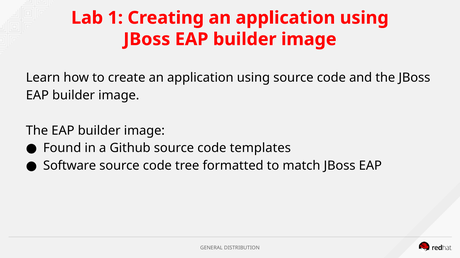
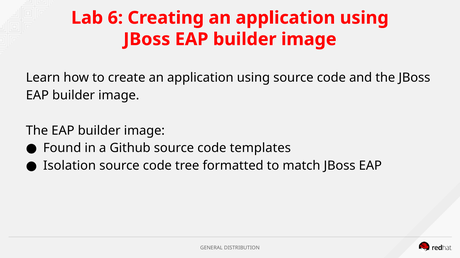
1: 1 -> 6
Software: Software -> Isolation
